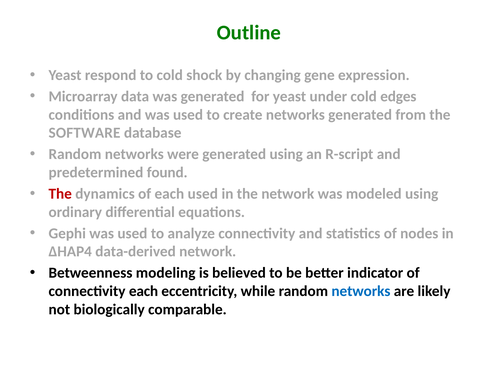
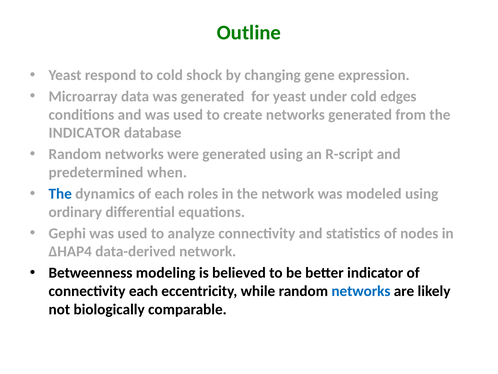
SOFTWARE at (84, 133): SOFTWARE -> INDICATOR
found: found -> when
The at (60, 194) colour: red -> blue
each used: used -> roles
